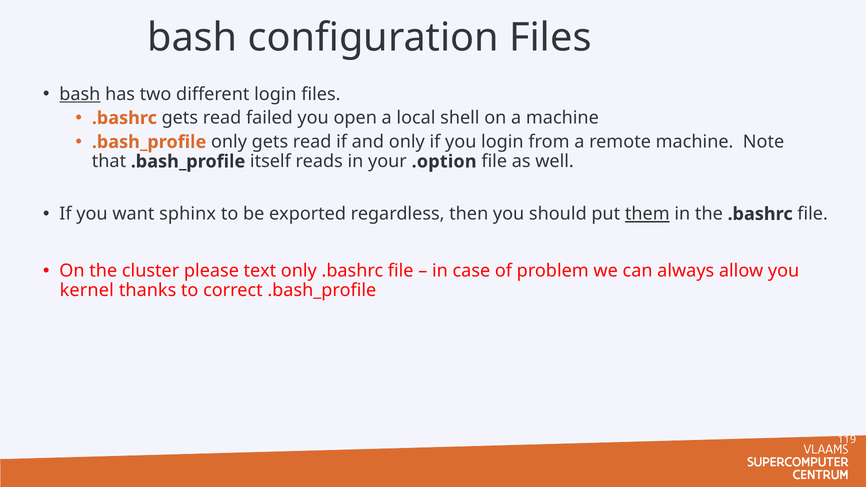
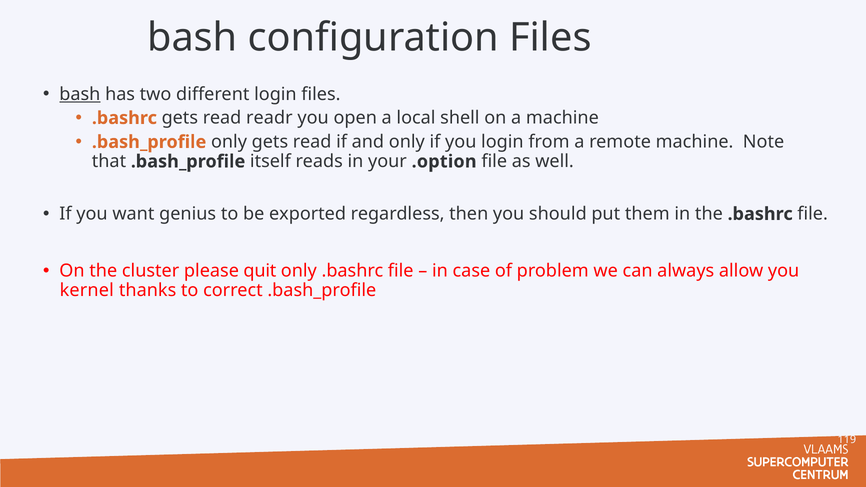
failed: failed -> readr
sphinx: sphinx -> genius
them underline: present -> none
text: text -> quit
